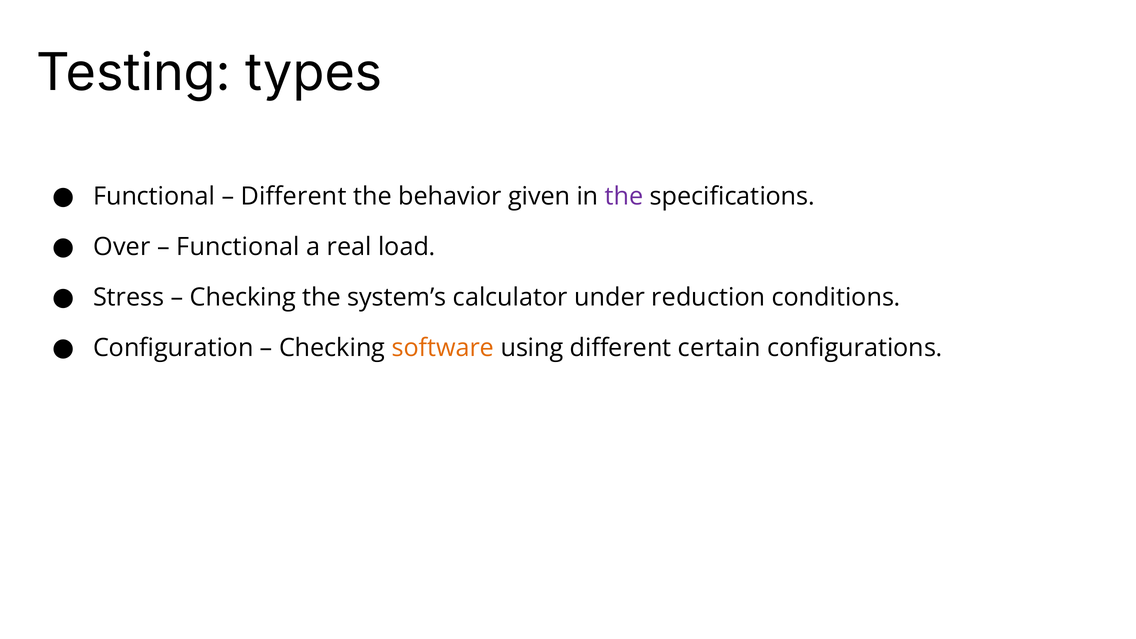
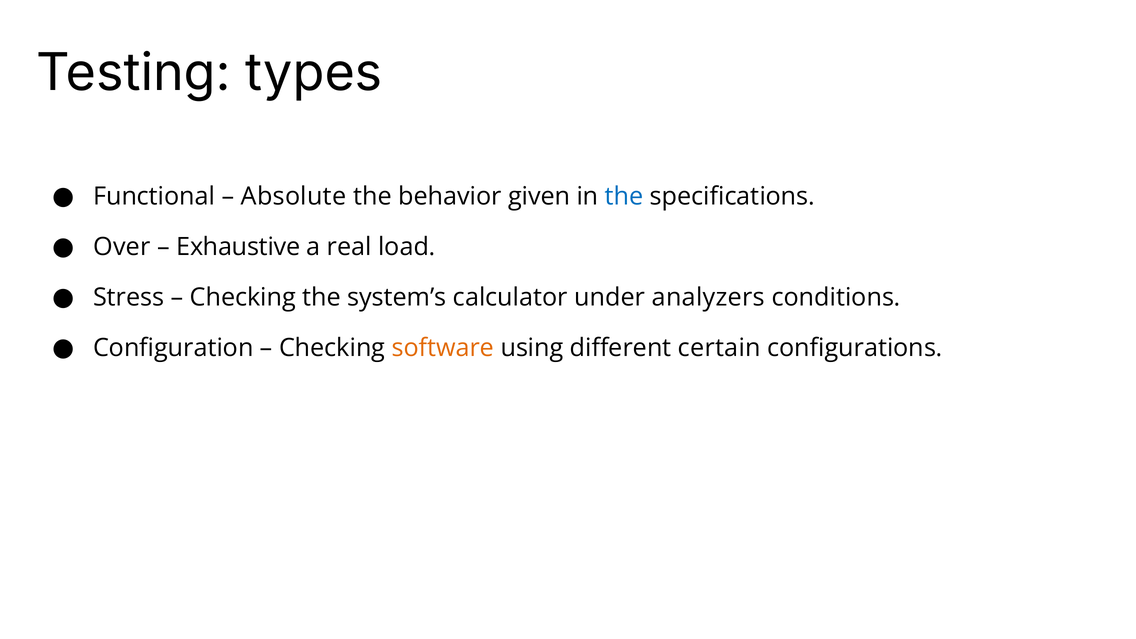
Different at (294, 196): Different -> Absolute
the at (624, 196) colour: purple -> blue
Functional at (238, 247): Functional -> Exhaustive
reduction: reduction -> analyzers
